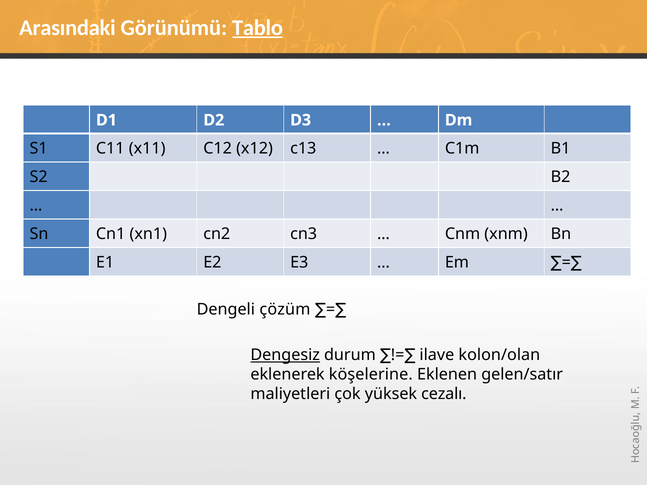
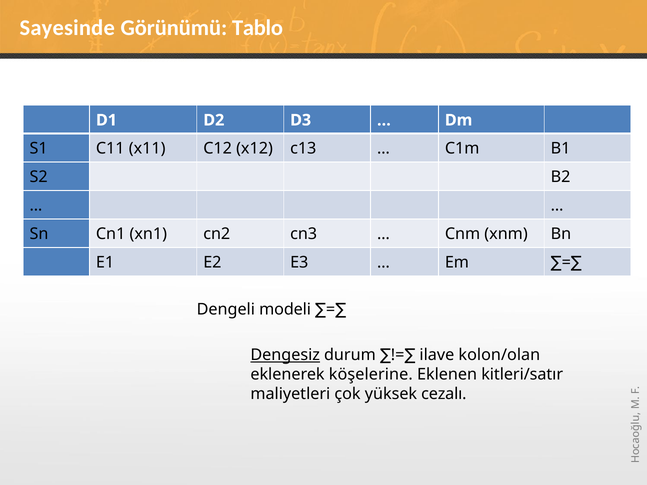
Arasındaki: Arasındaki -> Sayesinde
Tablo underline: present -> none
çözüm: çözüm -> modeli
gelen/satır: gelen/satır -> kitleri/satır
